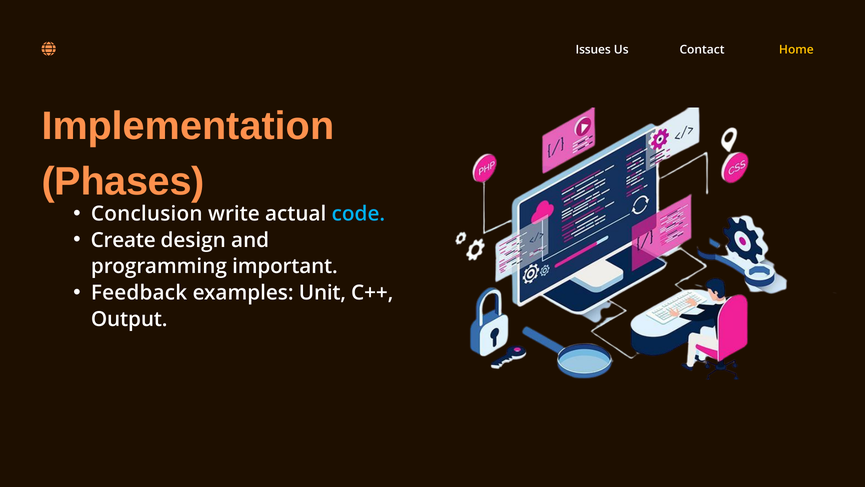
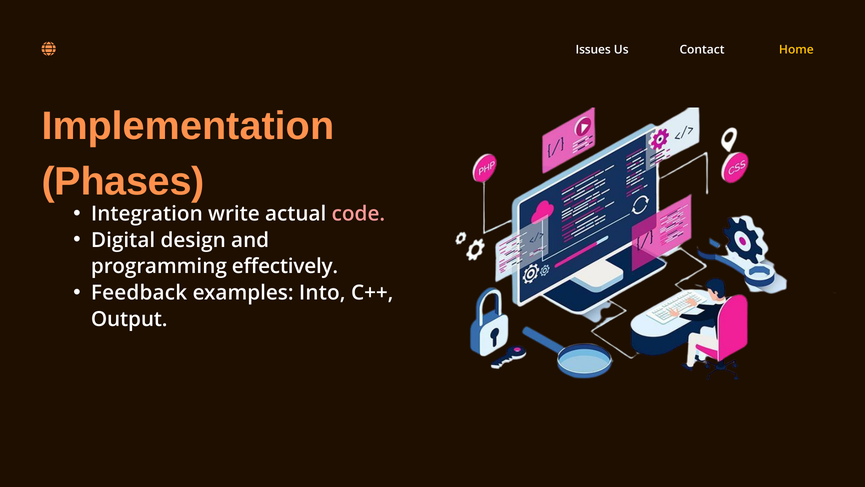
Conclusion: Conclusion -> Integration
code colour: light blue -> pink
Create: Create -> Digital
important: important -> effectively
Unit: Unit -> Into
